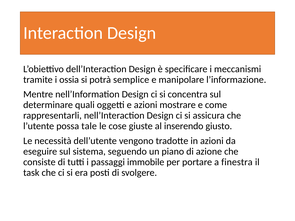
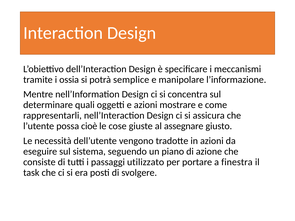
tale: tale -> cioè
inserendo: inserendo -> assegnare
immobile: immobile -> utilizzato
